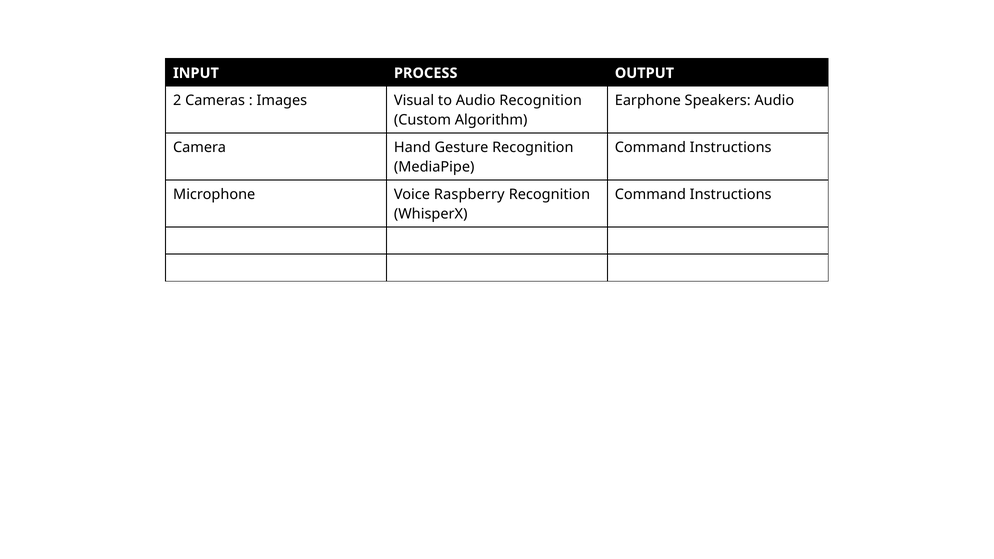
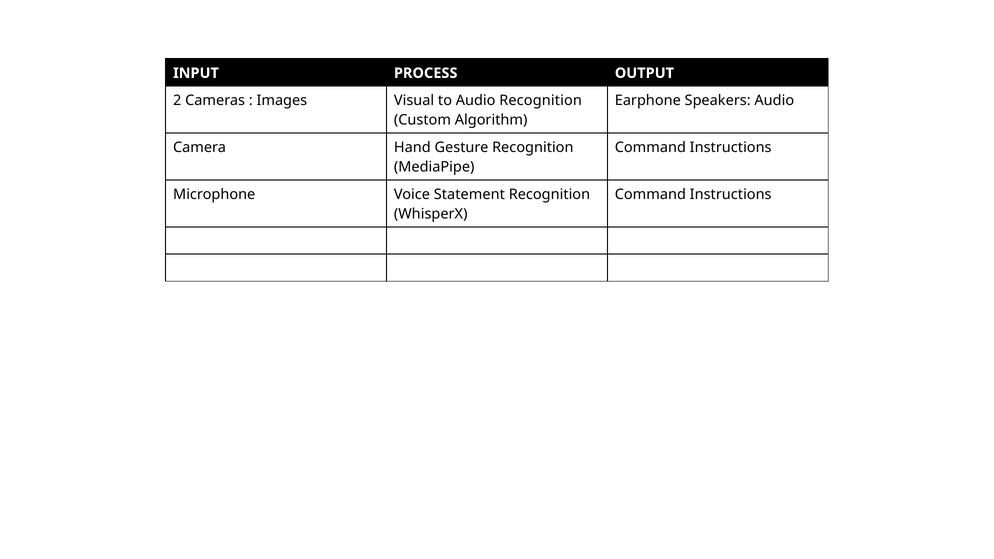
Raspberry: Raspberry -> Statement
